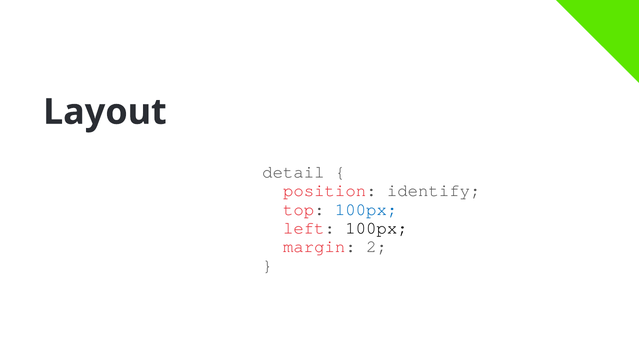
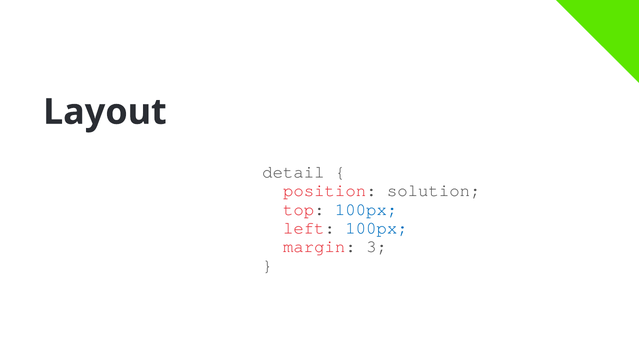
identify: identify -> solution
100px at (376, 228) colour: black -> blue
2: 2 -> 3
